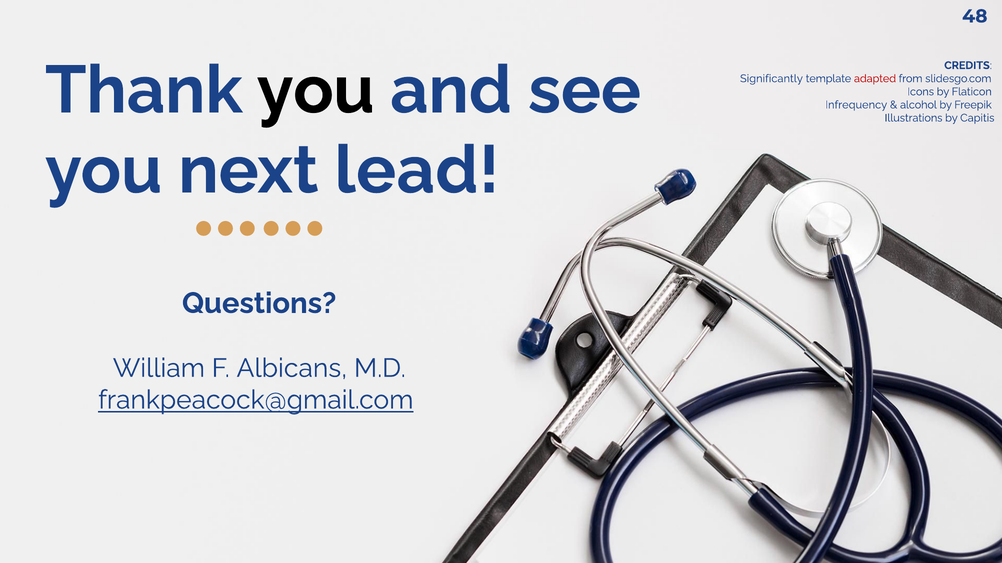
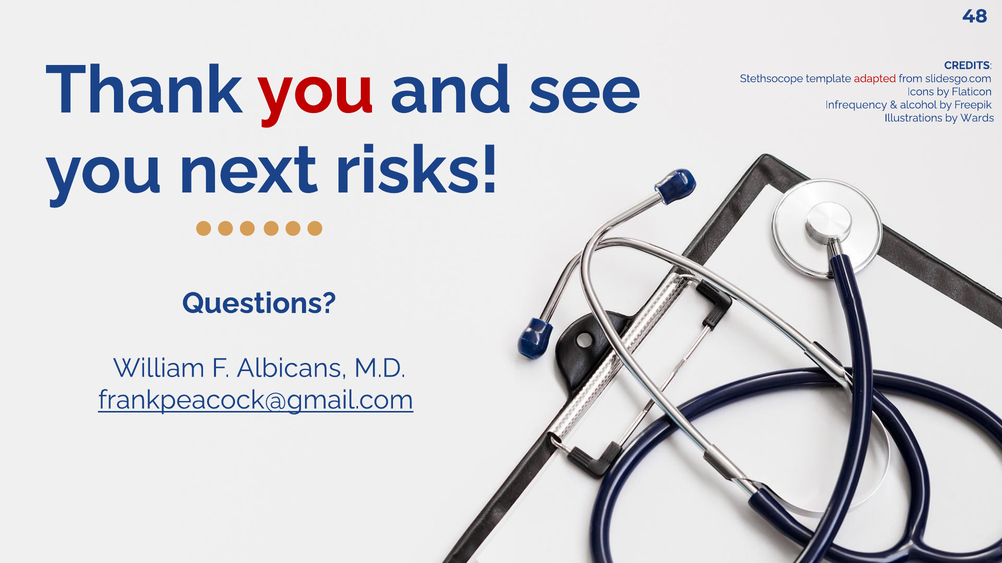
you at (316, 90) colour: black -> red
Significantly: Significantly -> Stethsocope
Capitis: Capitis -> Wards
lead: lead -> risks
